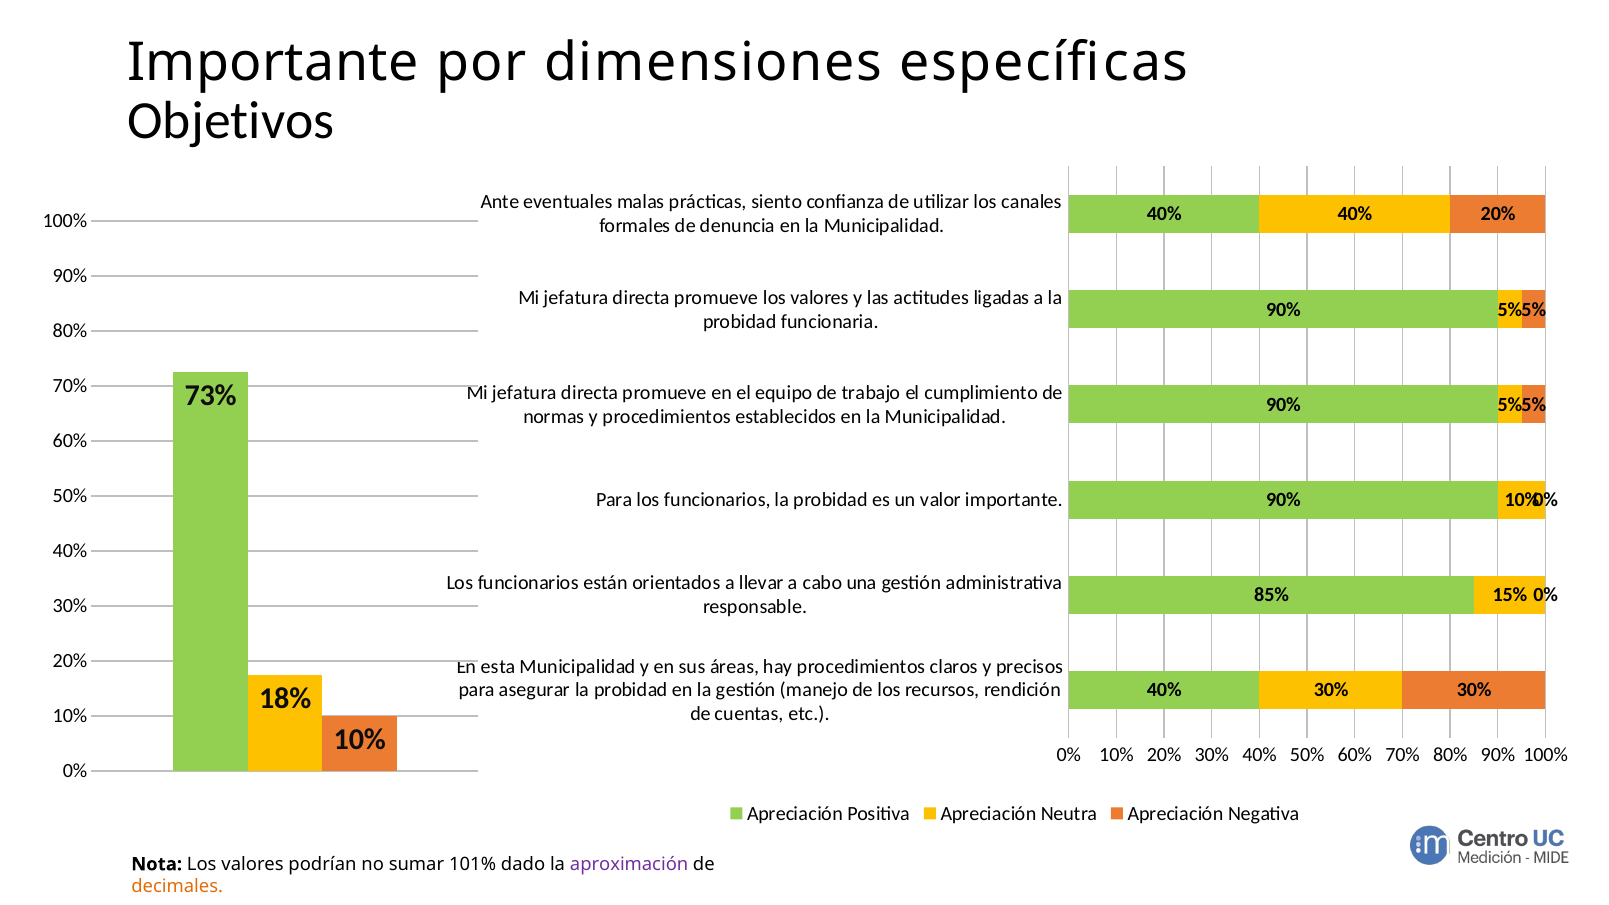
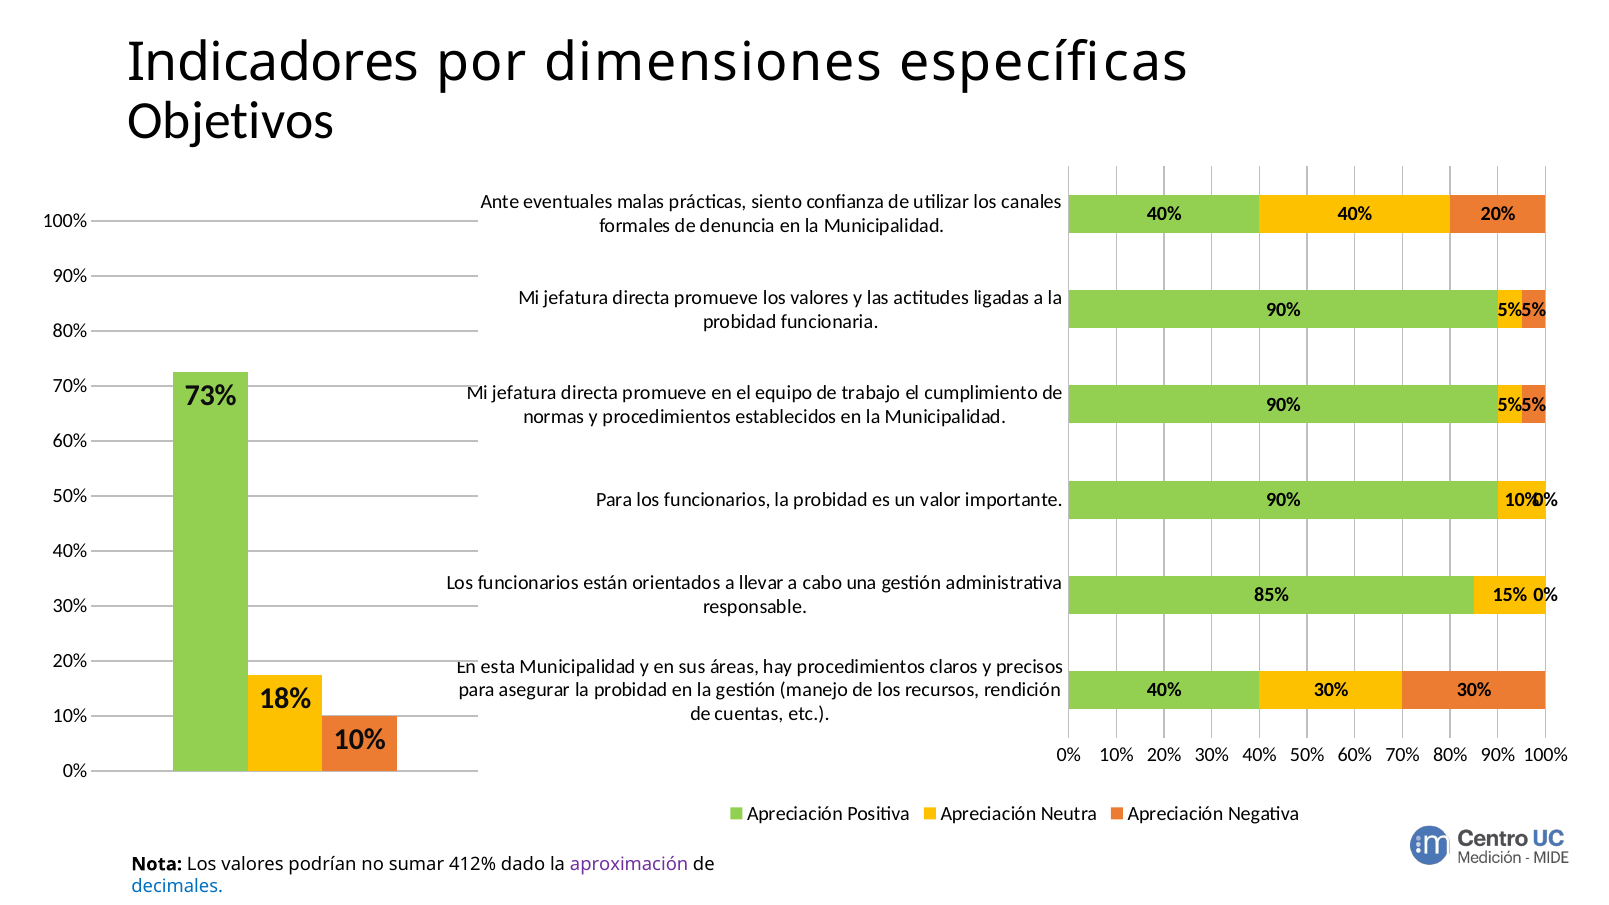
Importante at (273, 63): Importante -> Indicadores
101%: 101% -> 412%
decimales colour: orange -> blue
